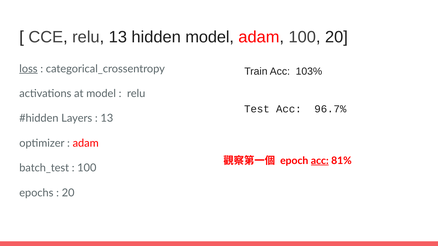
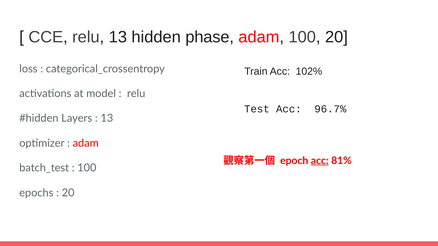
hidden model: model -> phase
loss underline: present -> none
103%: 103% -> 102%
